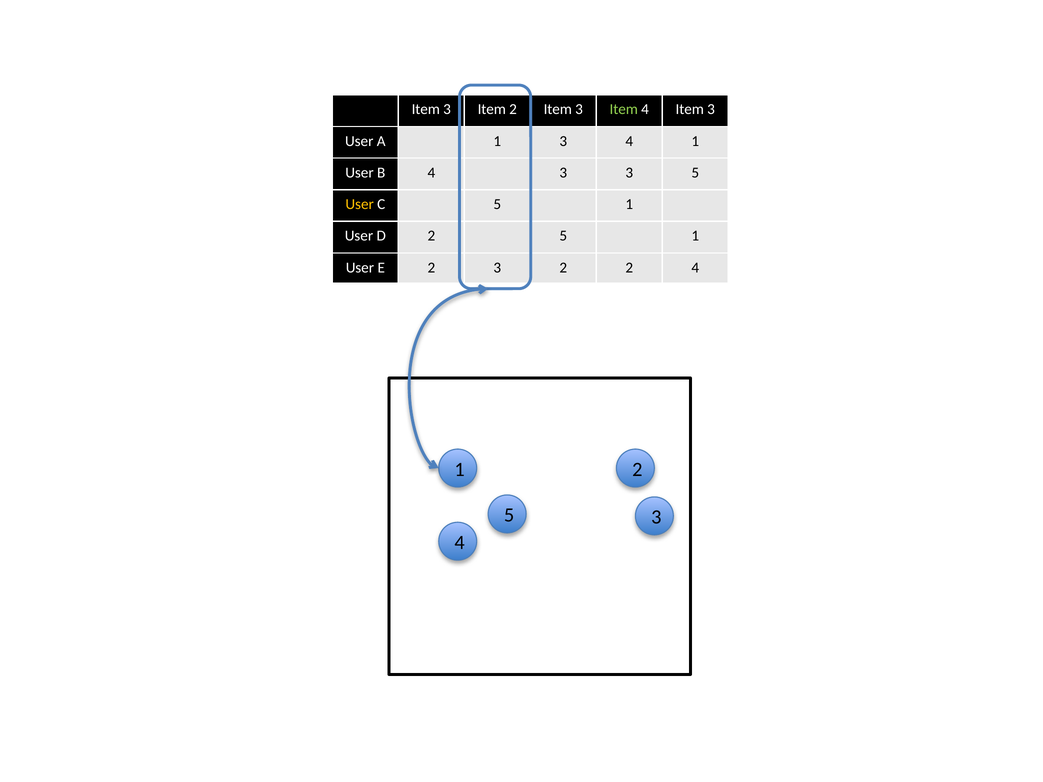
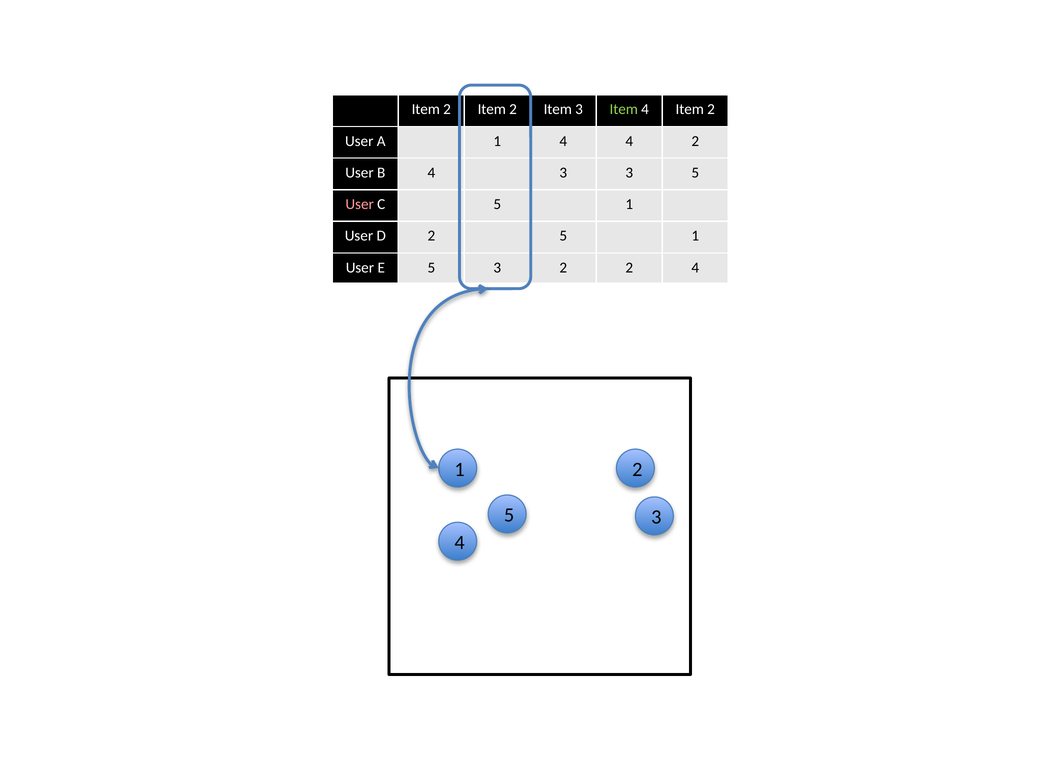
3 at (447, 110): 3 -> 2
4 Item 3: 3 -> 2
A 1 3: 3 -> 4
1 at (695, 141): 1 -> 2
User at (360, 204) colour: yellow -> pink
E 2: 2 -> 5
